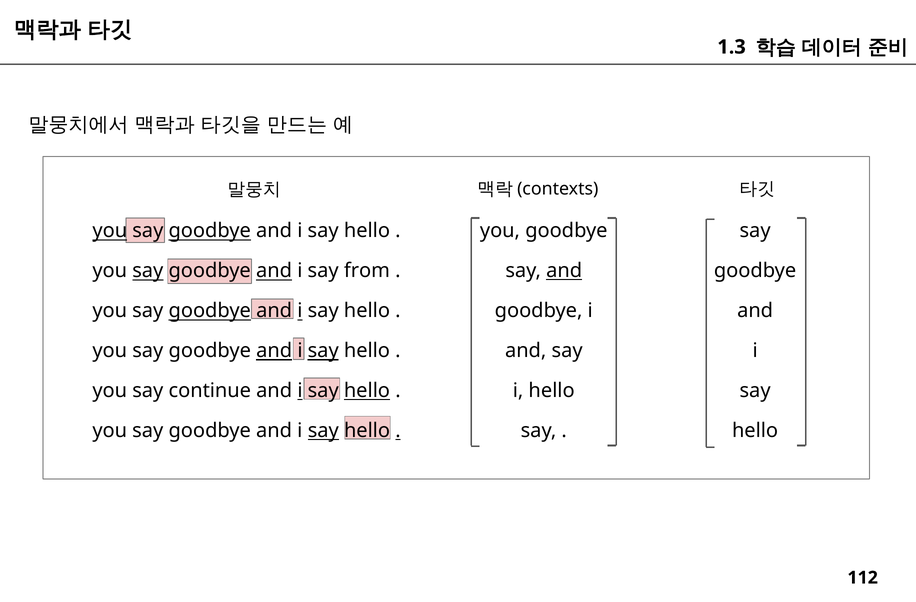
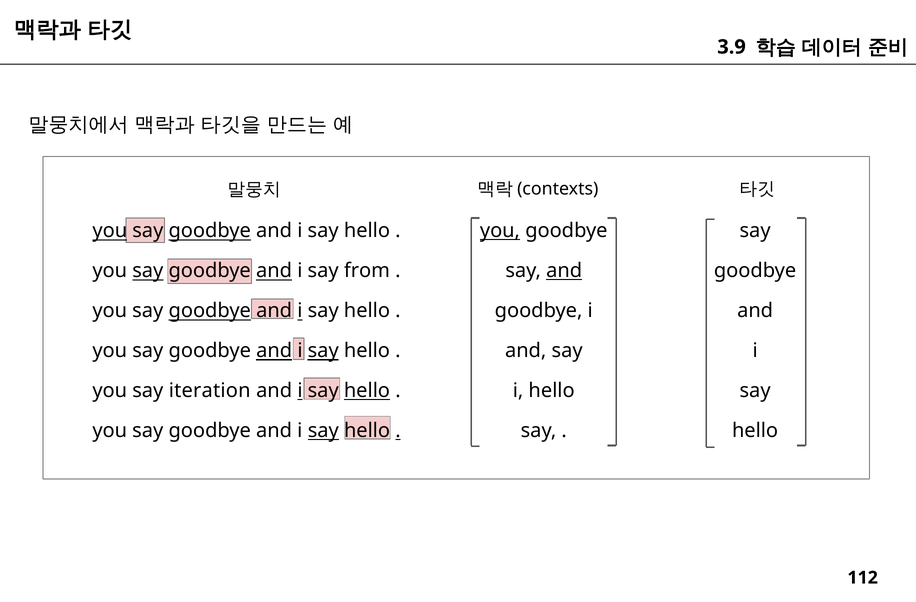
1.3: 1.3 -> 3.9
you at (500, 231) underline: none -> present
continue: continue -> iteration
